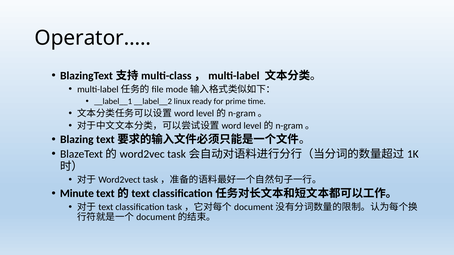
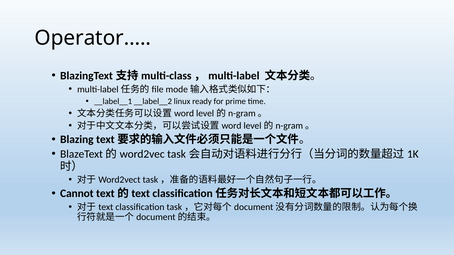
Minute: Minute -> Cannot
